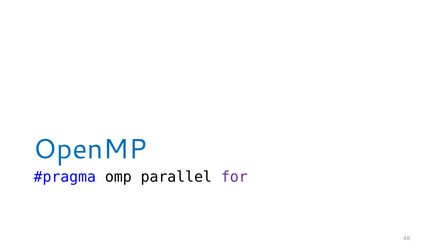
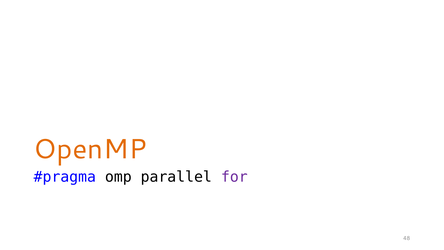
OpenMP colour: blue -> orange
